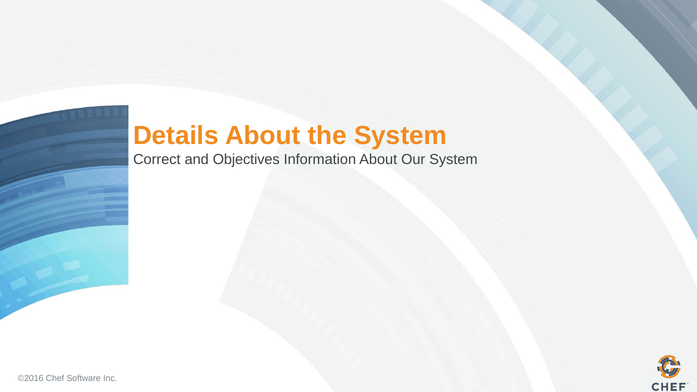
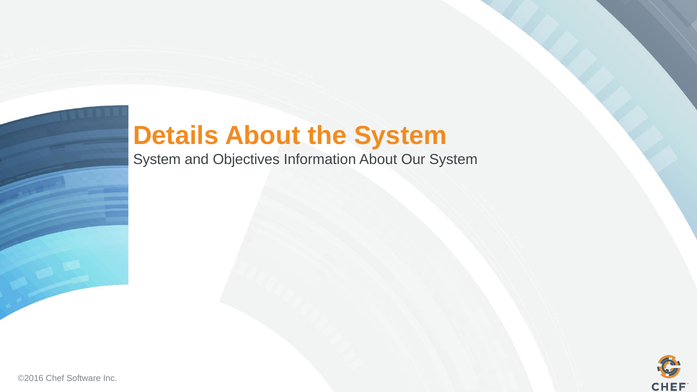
Correct at (157, 160): Correct -> System
